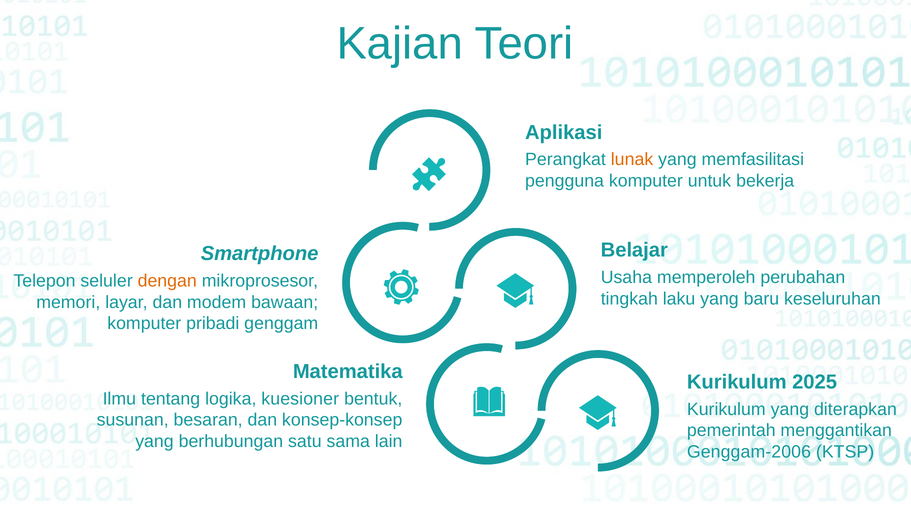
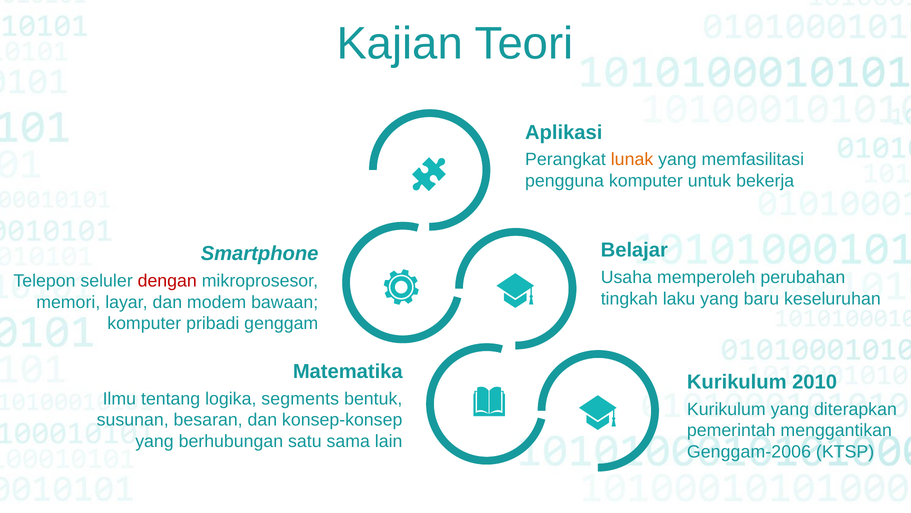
dengan colour: orange -> red
2025: 2025 -> 2010
kuesioner: kuesioner -> segments
